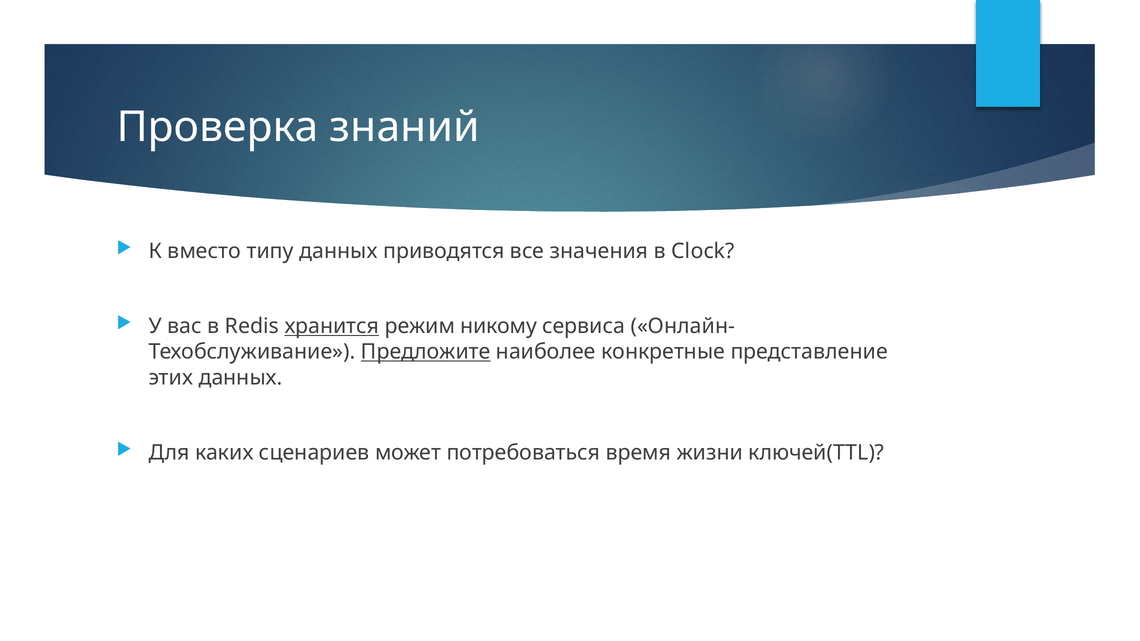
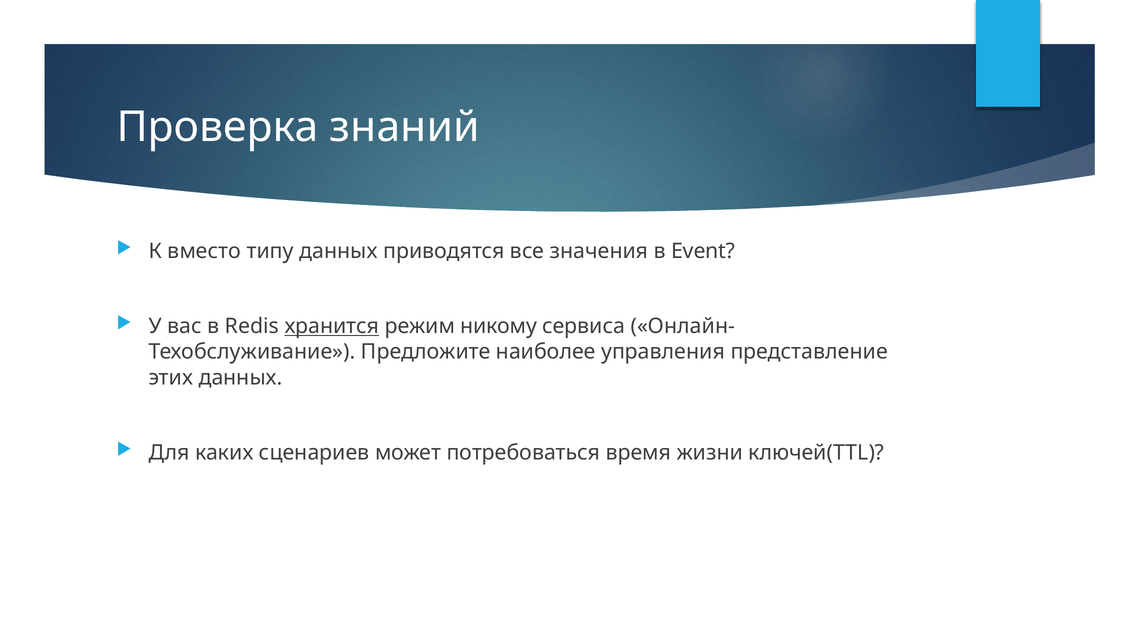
Clock: Clock -> Event
Предложите underline: present -> none
конкретные: конкретные -> управления
